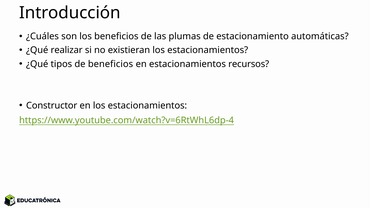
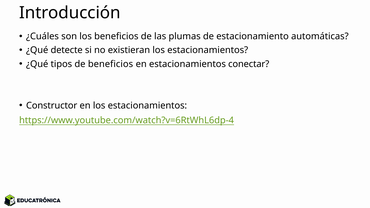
realizar: realizar -> detecte
recursos: recursos -> conectar
